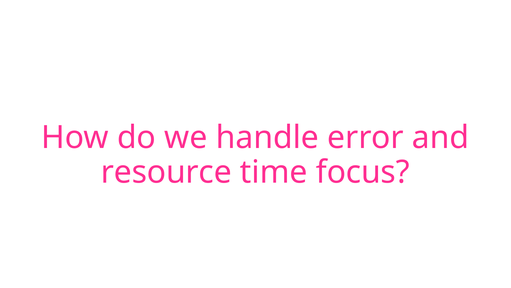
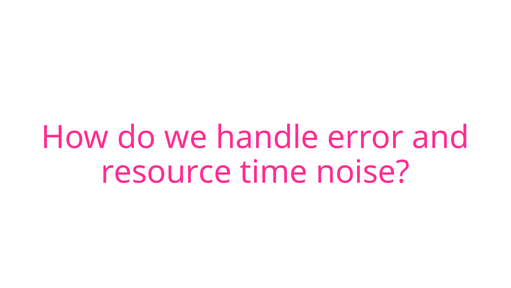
focus: focus -> noise
